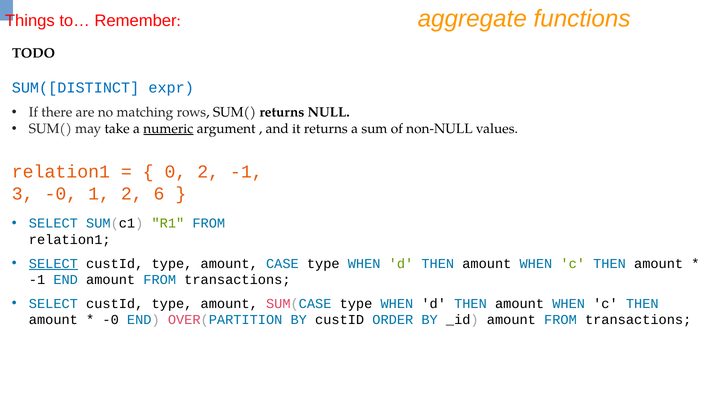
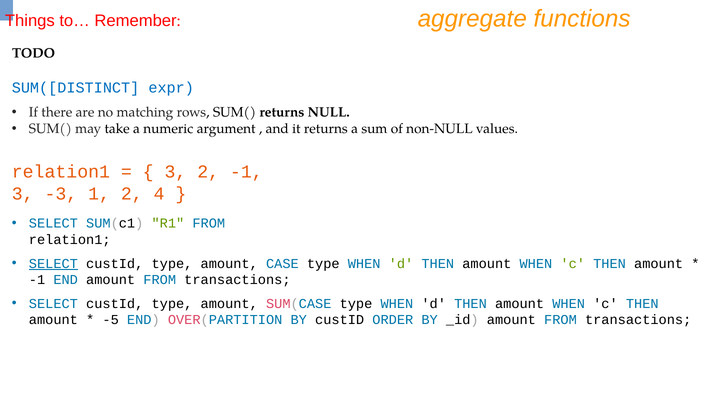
numeric underline: present -> none
0 at (175, 172): 0 -> 3
3 -0: -0 -> -3
6: 6 -> 4
-0 at (111, 320): -0 -> -5
